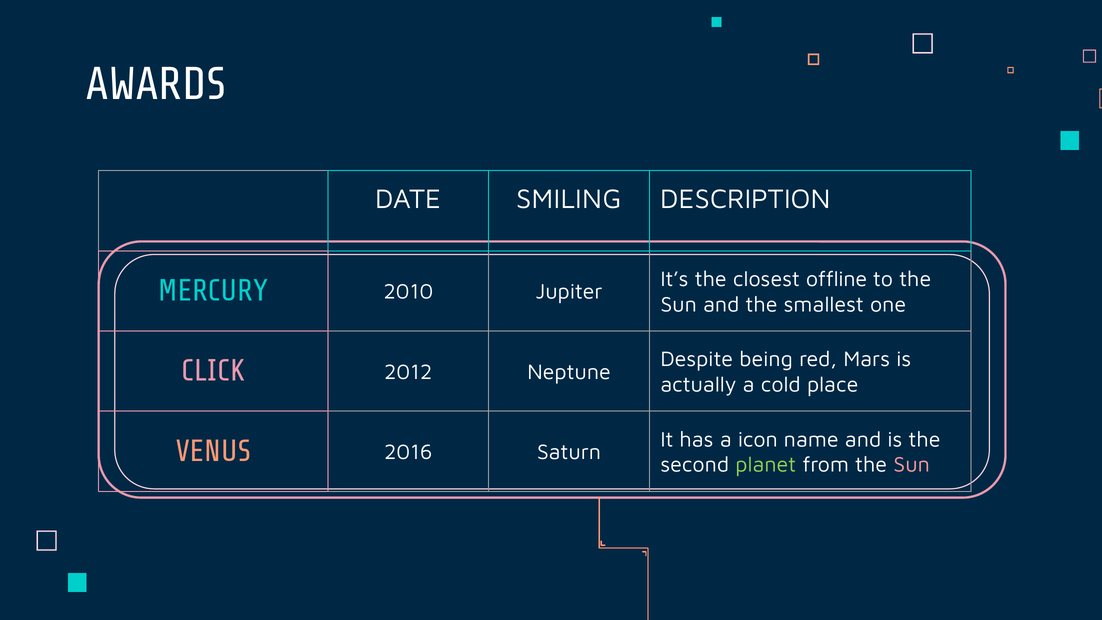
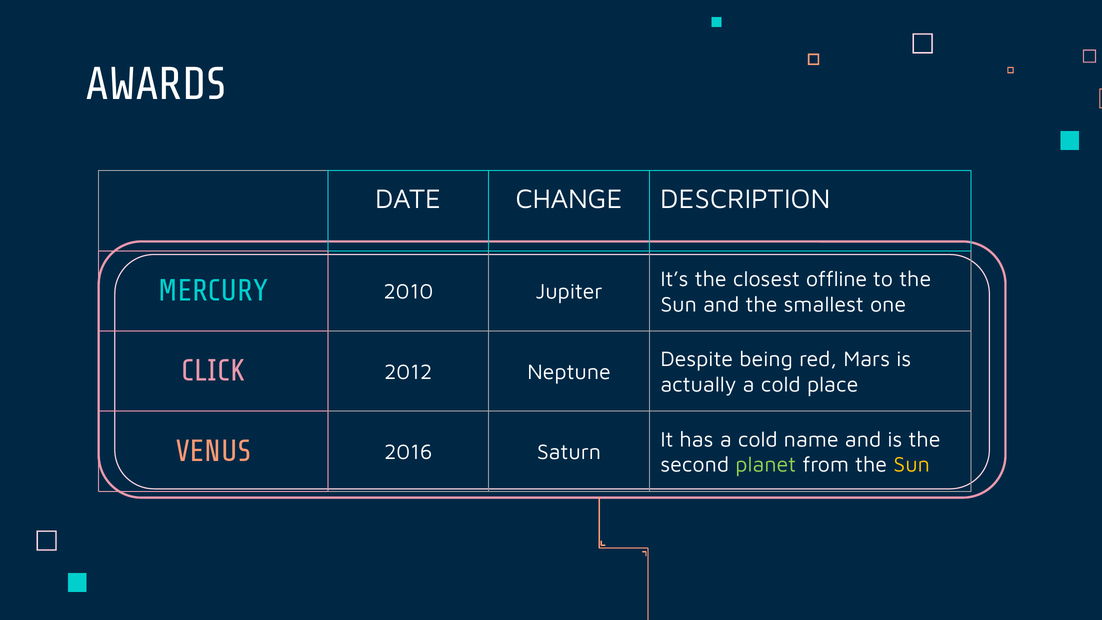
SMILING: SMILING -> CHANGE
has a icon: icon -> cold
Sun at (912, 465) colour: pink -> yellow
